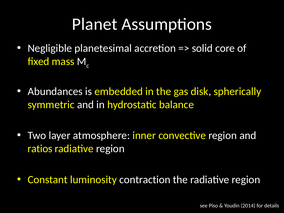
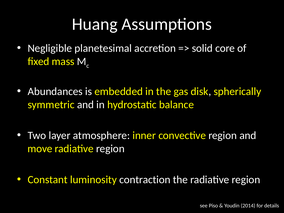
Planet: Planet -> Huang
ratios: ratios -> move
